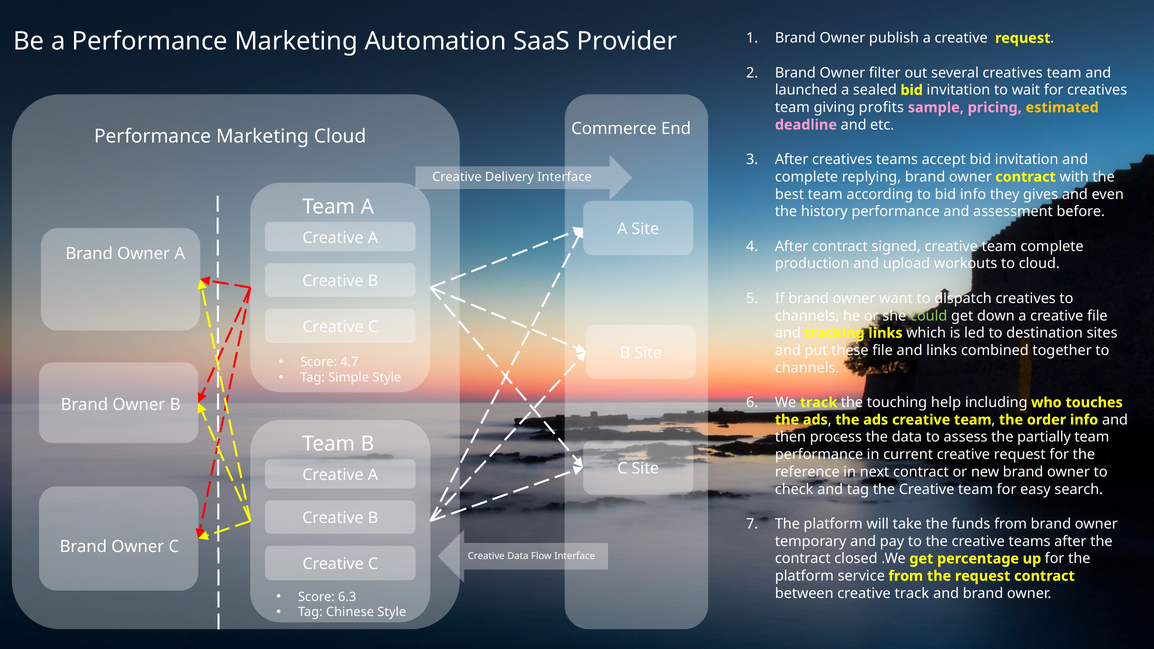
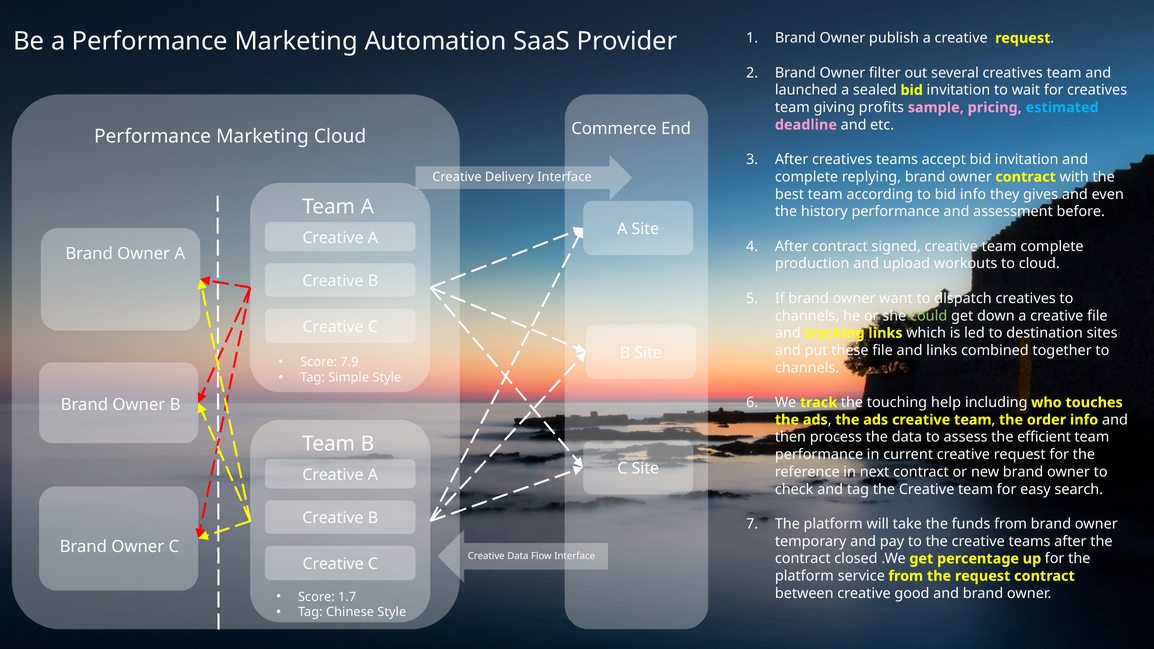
estimated colour: yellow -> light blue
4.7: 4.7 -> 7.9
partially: partially -> efficient
creative track: track -> good
6.3: 6.3 -> 1.7
